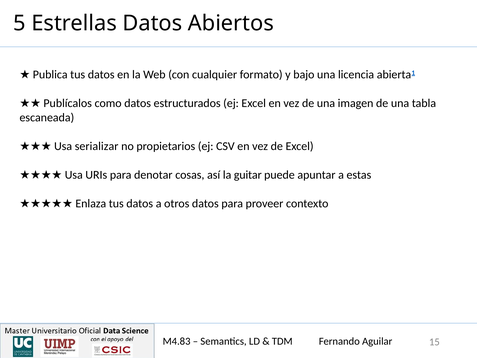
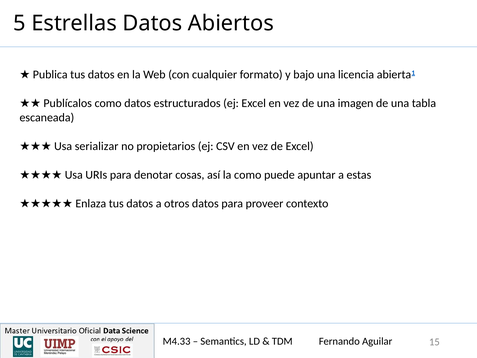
la guitar: guitar -> como
M4.83: M4.83 -> M4.33
